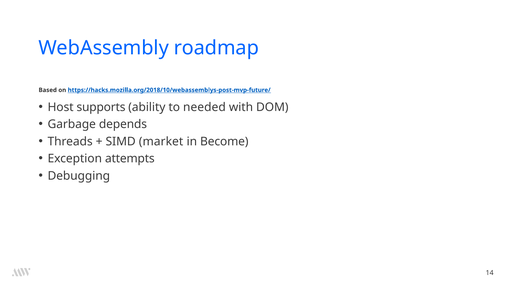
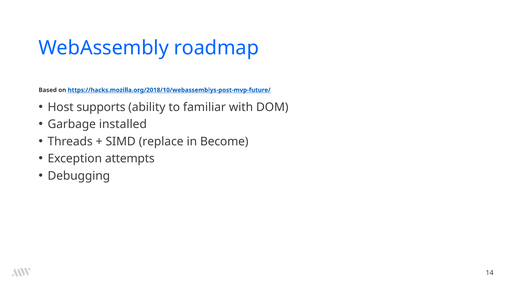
needed: needed -> familiar
depends: depends -> installed
market: market -> replace
